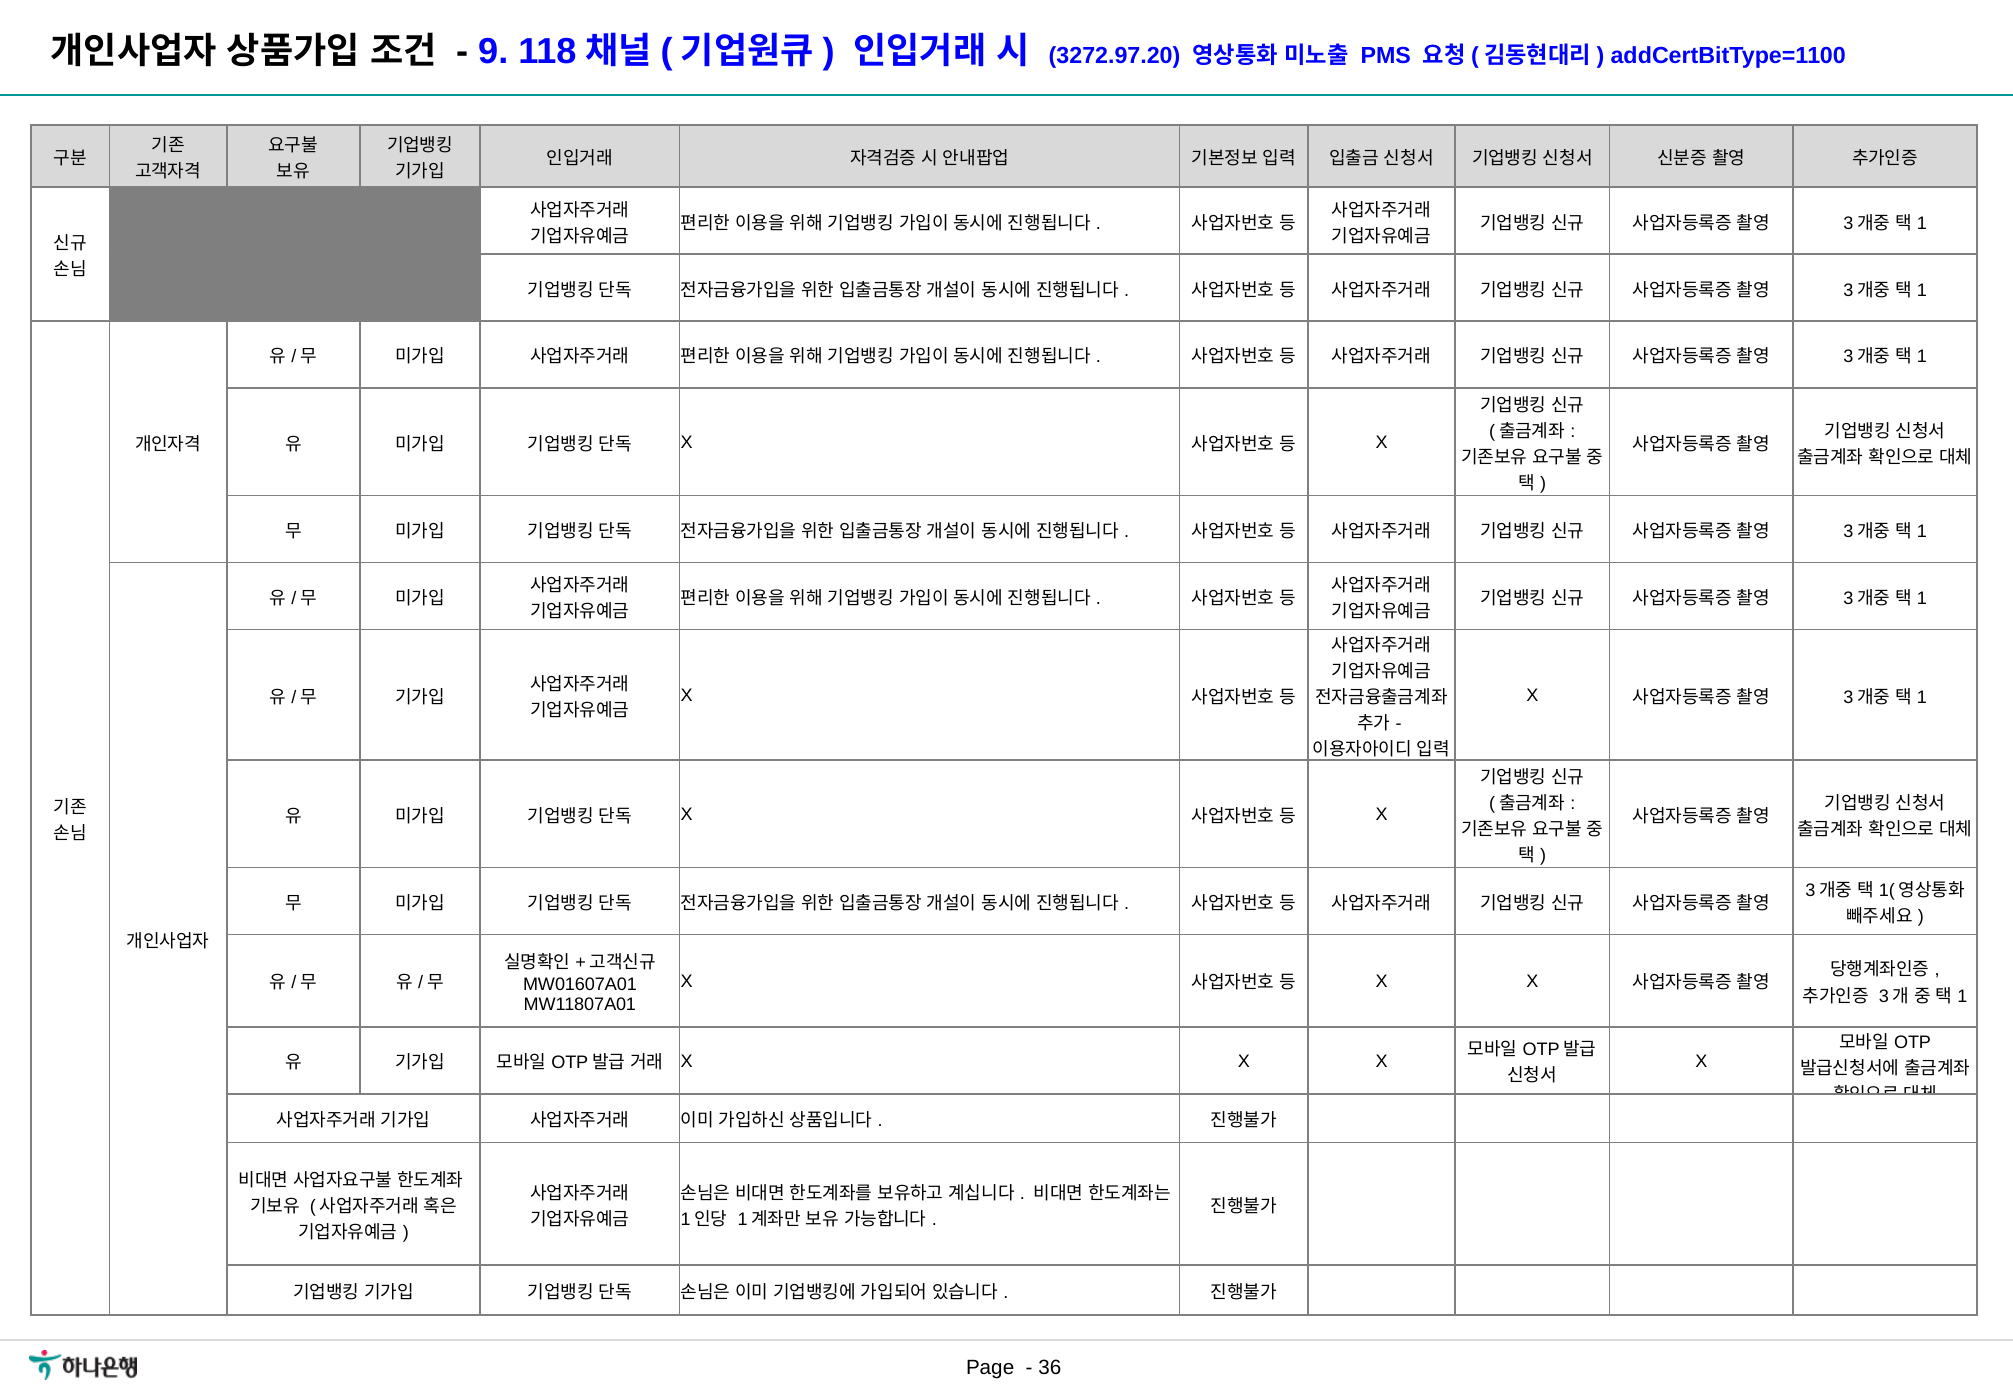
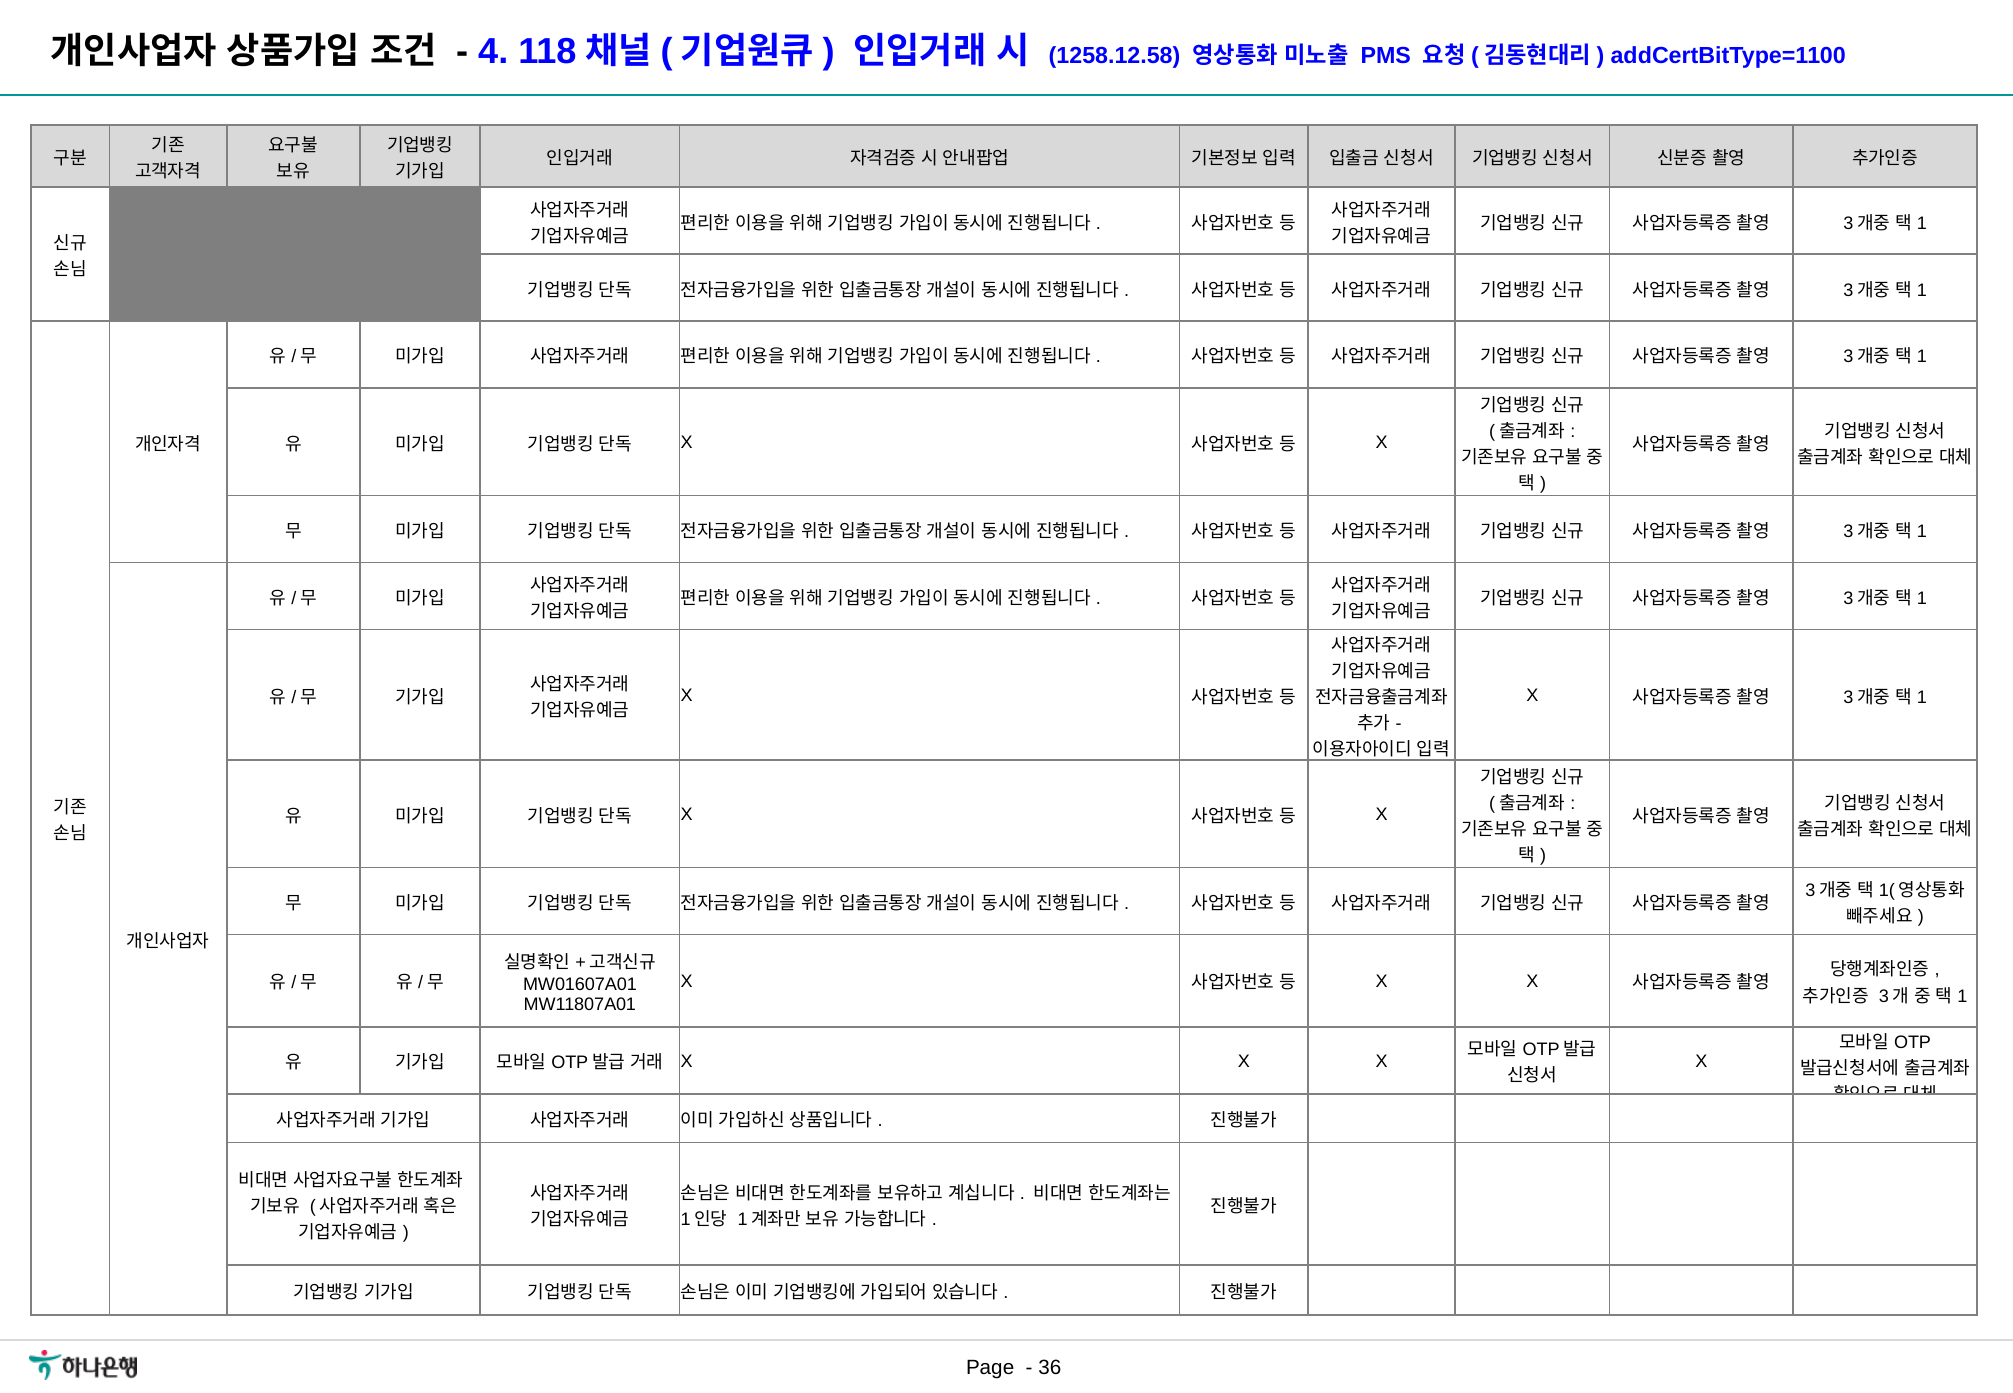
9: 9 -> 4
3272.97.20: 3272.97.20 -> 1258.12.58
